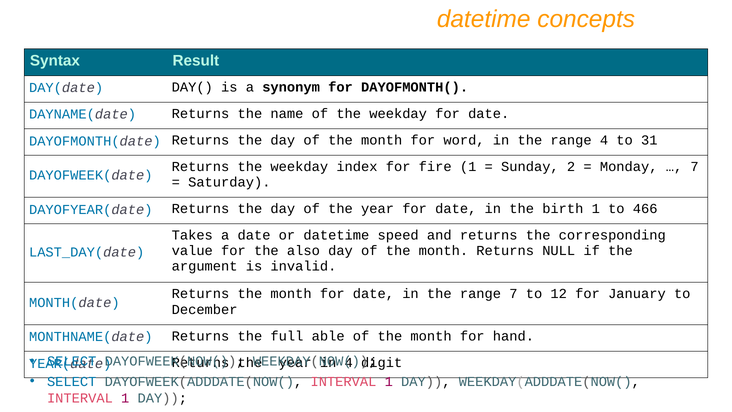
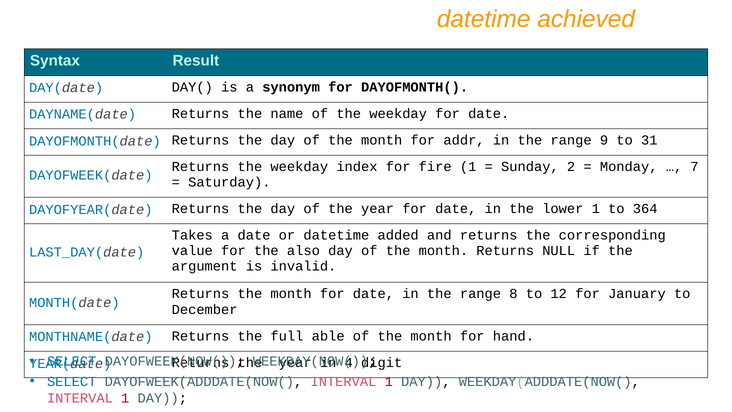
concepts: concepts -> achieved
word: word -> addr
range 4: 4 -> 9
birth: birth -> lower
466: 466 -> 364
speed: speed -> added
range 7: 7 -> 8
